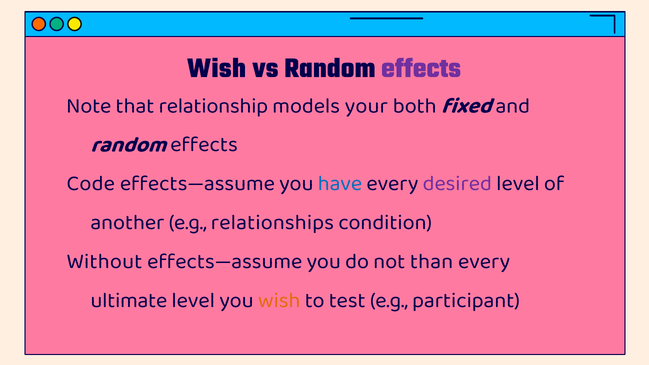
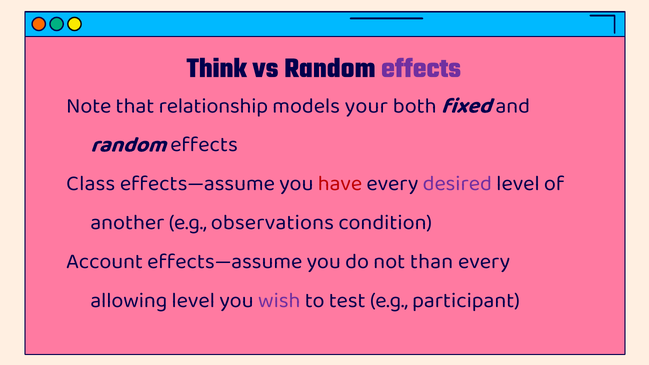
Wish at (216, 68): Wish -> Think
Code: Code -> Class
have colour: blue -> red
relationships: relationships -> observations
Without: Without -> Account
ultimate: ultimate -> allowing
wish at (279, 300) colour: orange -> purple
